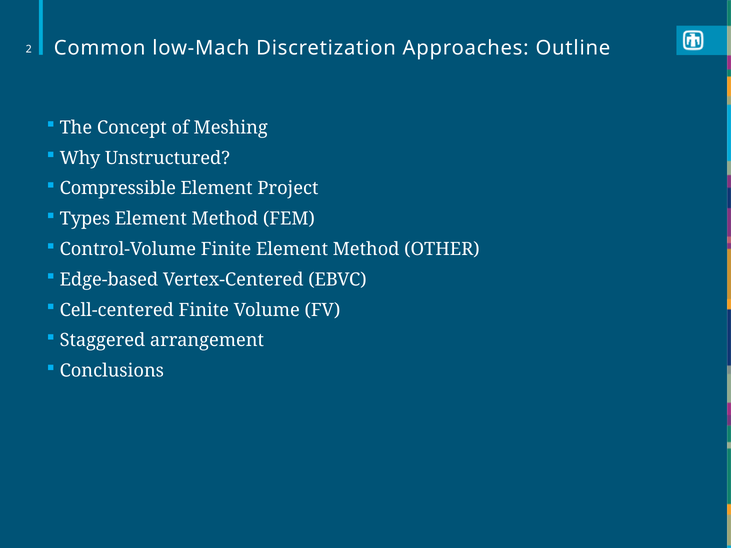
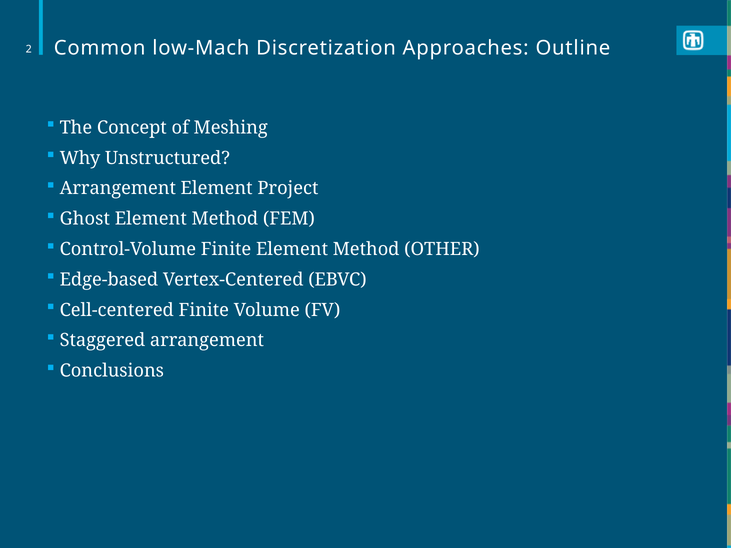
Compressible at (118, 189): Compressible -> Arrangement
Types: Types -> Ghost
